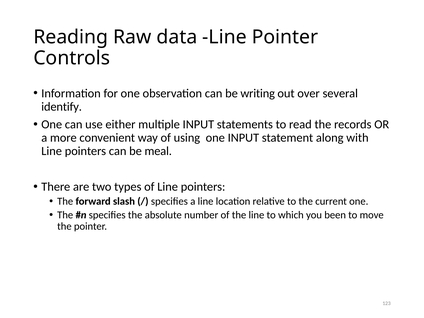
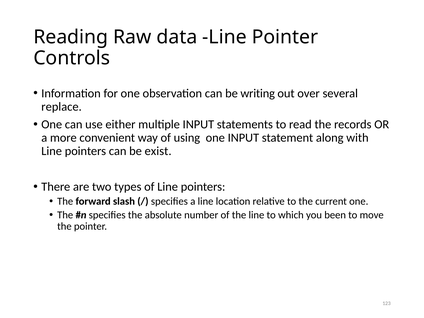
identify: identify -> replace
meal: meal -> exist
